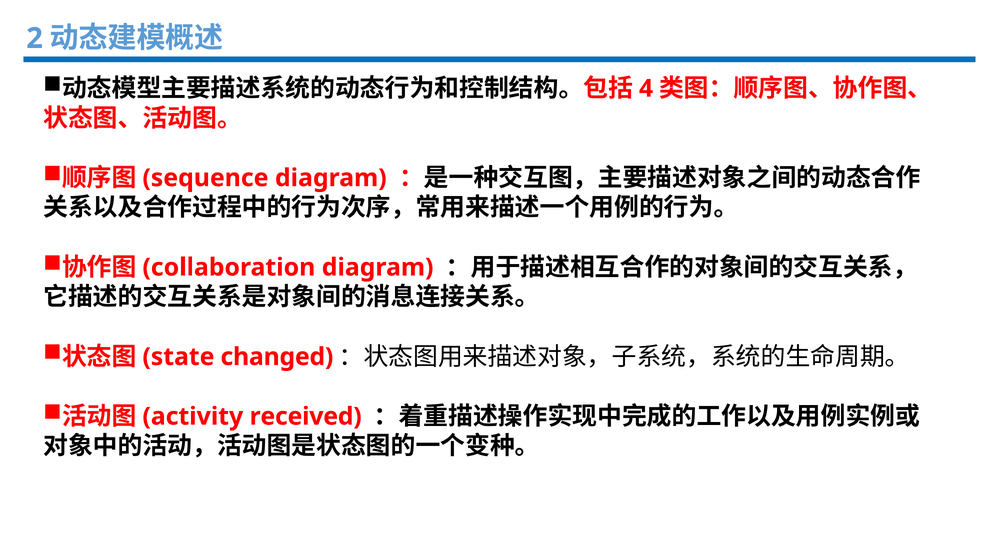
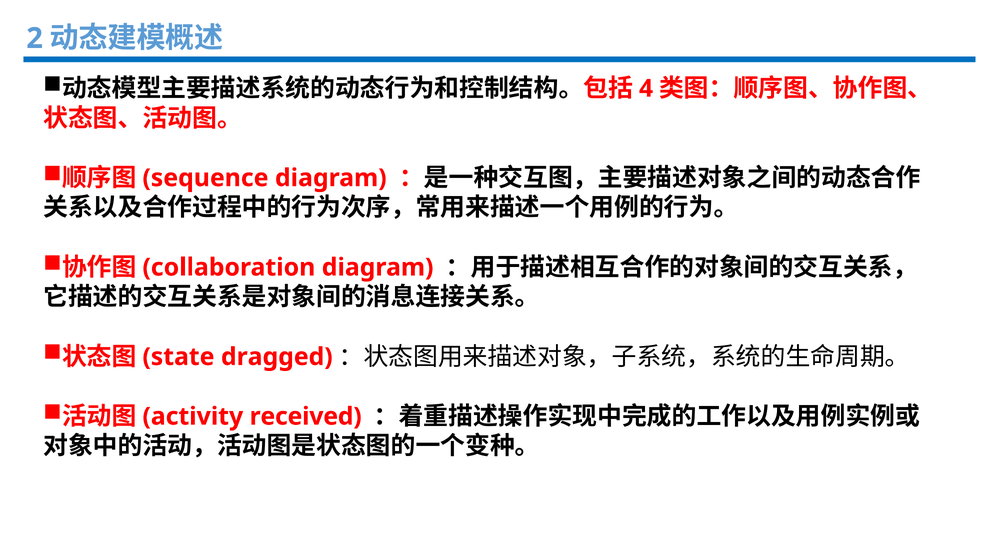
changed: changed -> dragged
